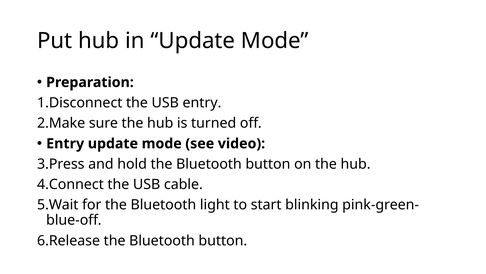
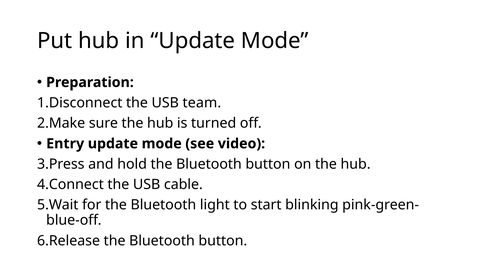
USB entry: entry -> team
